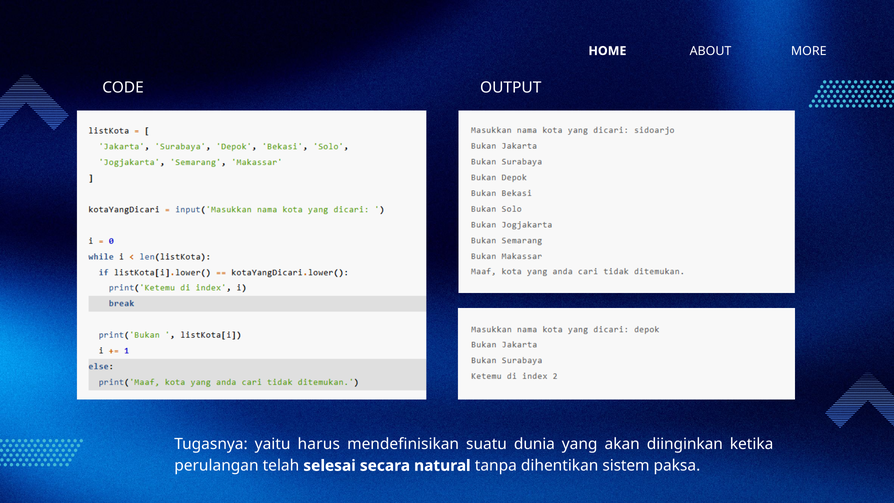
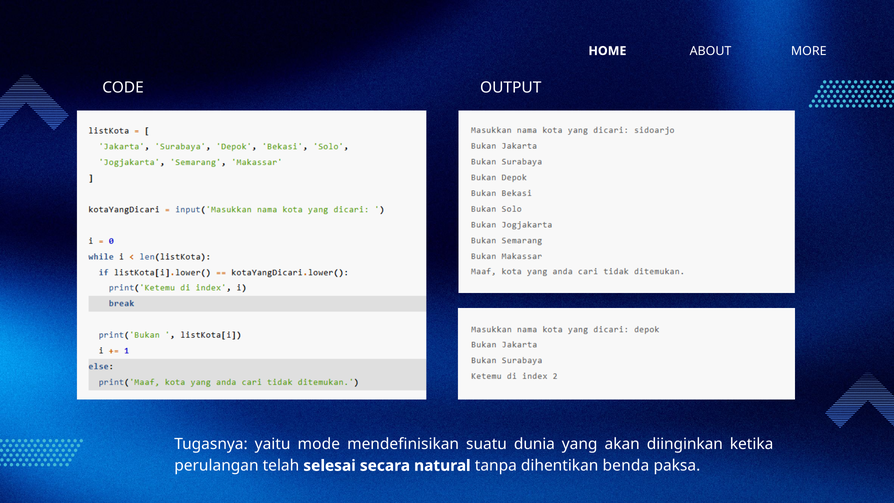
harus: harus -> mode
sistem: sistem -> benda
